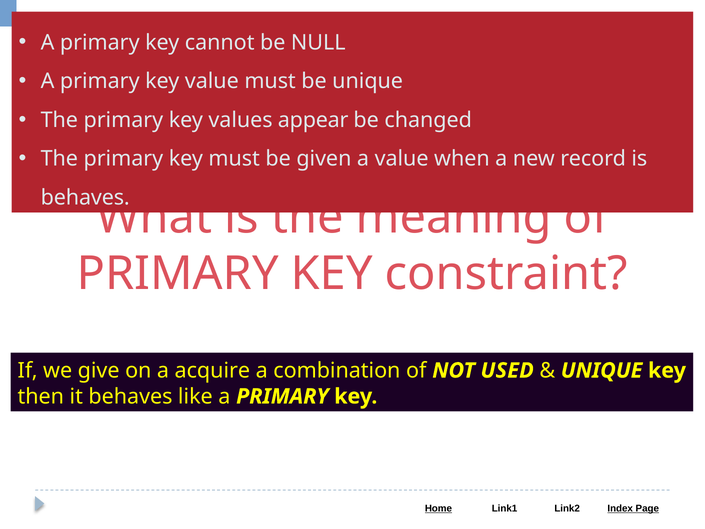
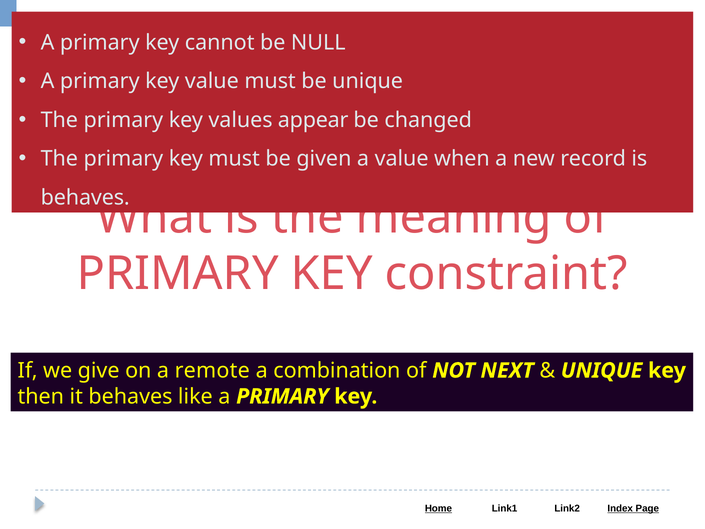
acquire: acquire -> remote
USED: USED -> NEXT
